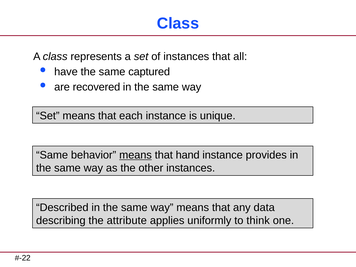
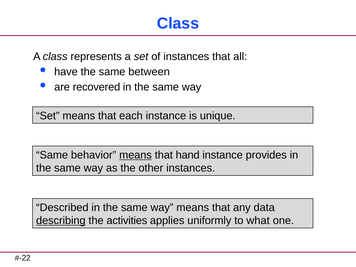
captured: captured -> between
describing underline: none -> present
attribute: attribute -> activities
think: think -> what
